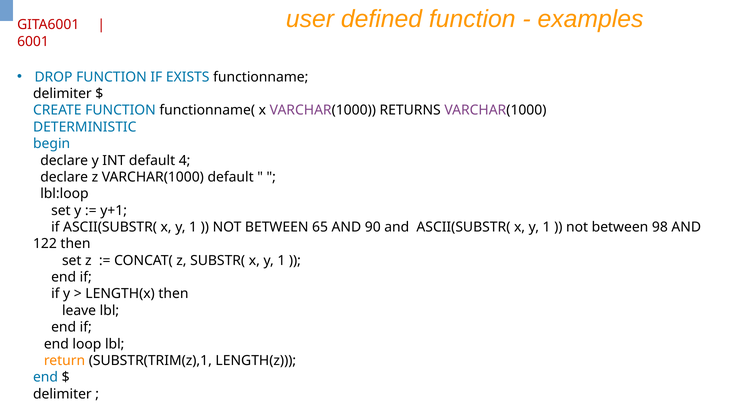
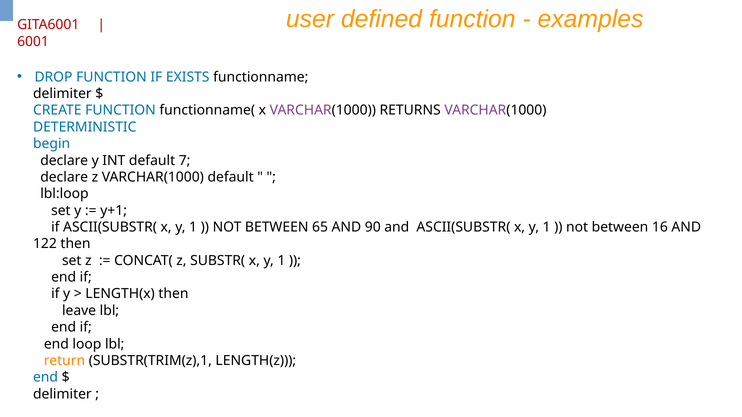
4: 4 -> 7
98: 98 -> 16
